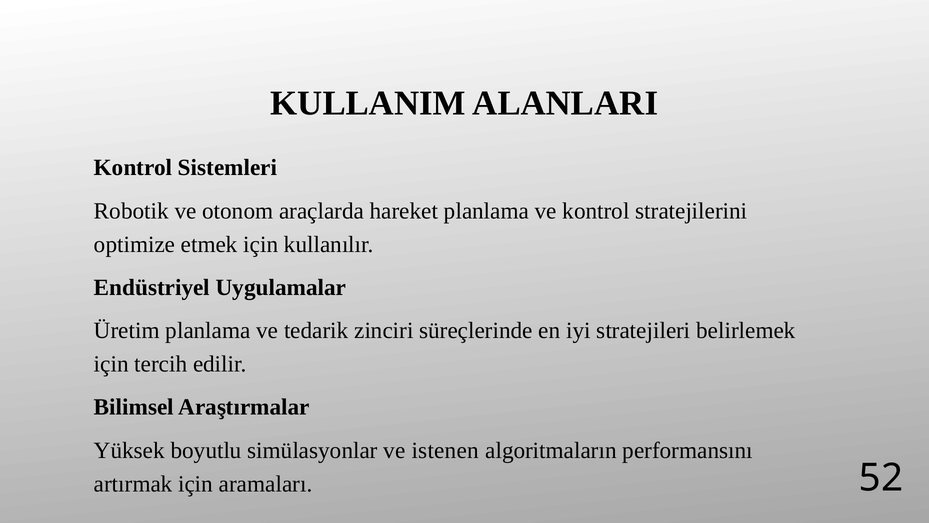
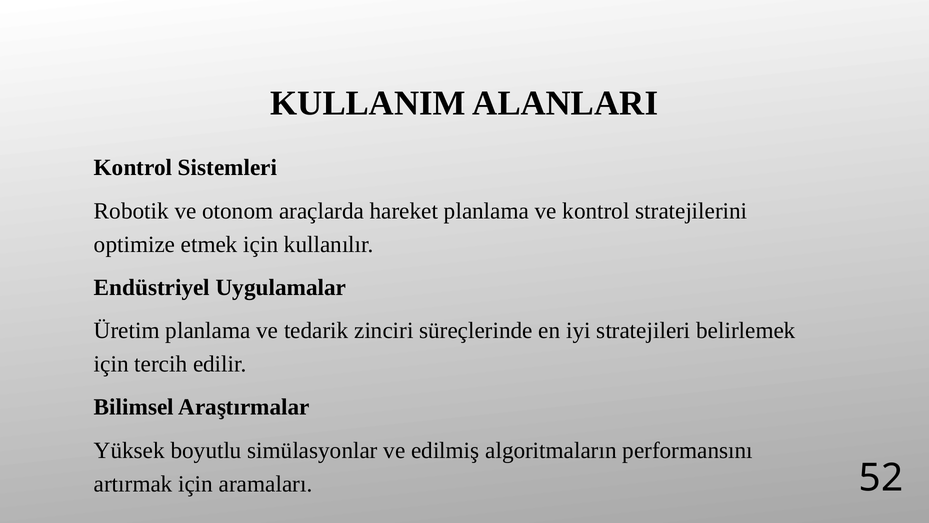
istenen: istenen -> edilmiş
